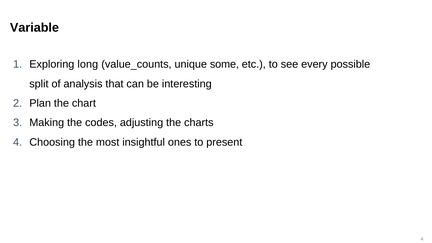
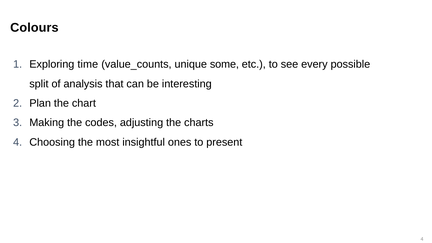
Variable: Variable -> Colours
long: long -> time
